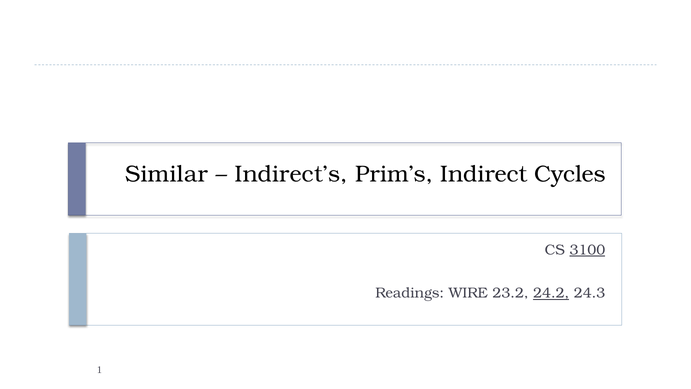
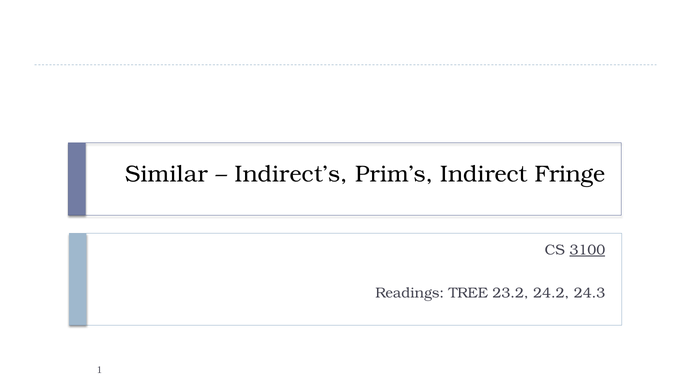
Cycles: Cycles -> Fringe
WIRE: WIRE -> TREE
24.2 underline: present -> none
